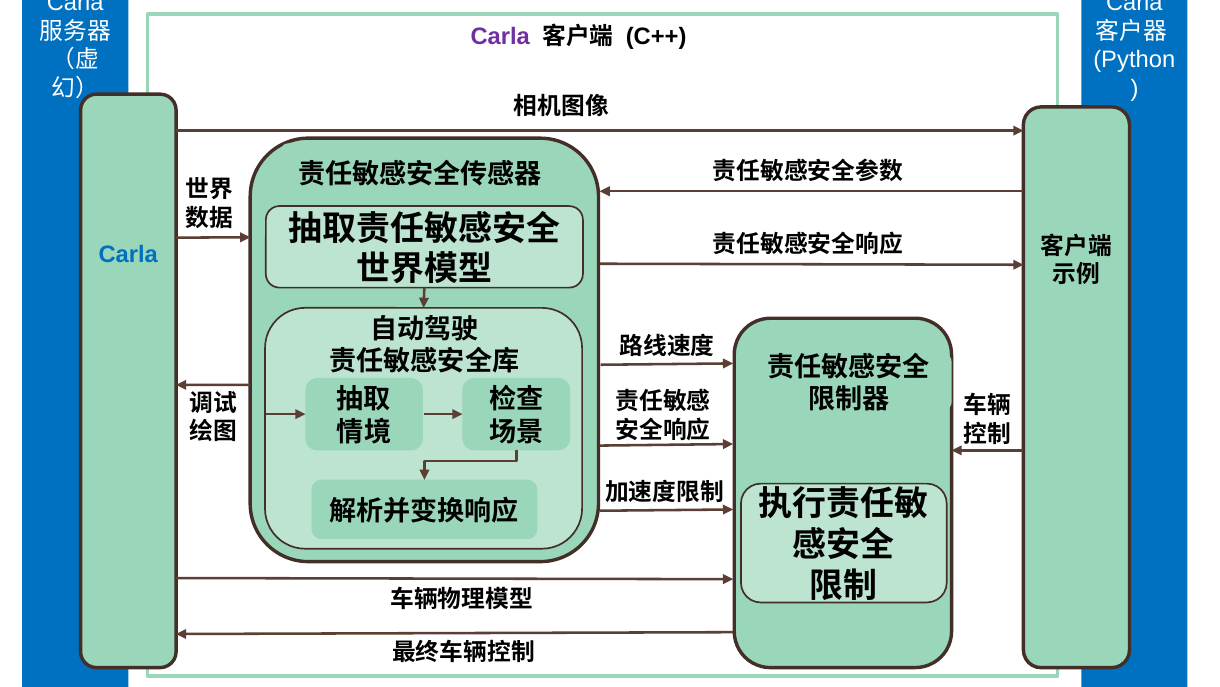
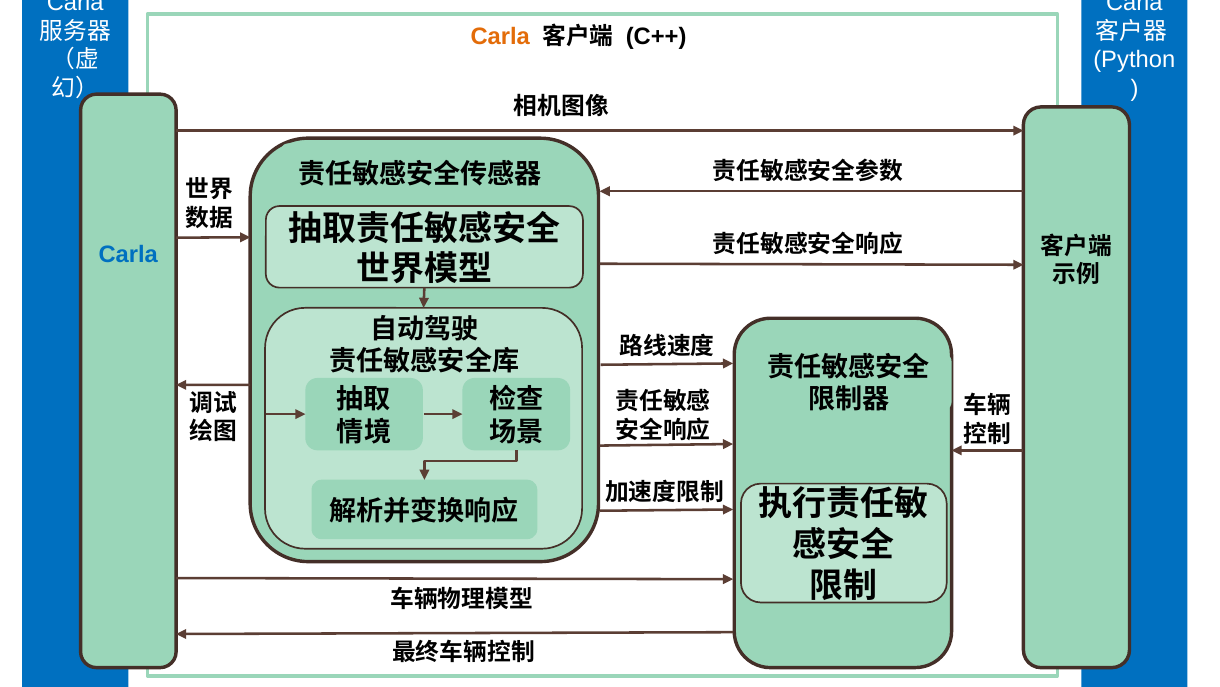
Carla at (500, 36) colour: purple -> orange
